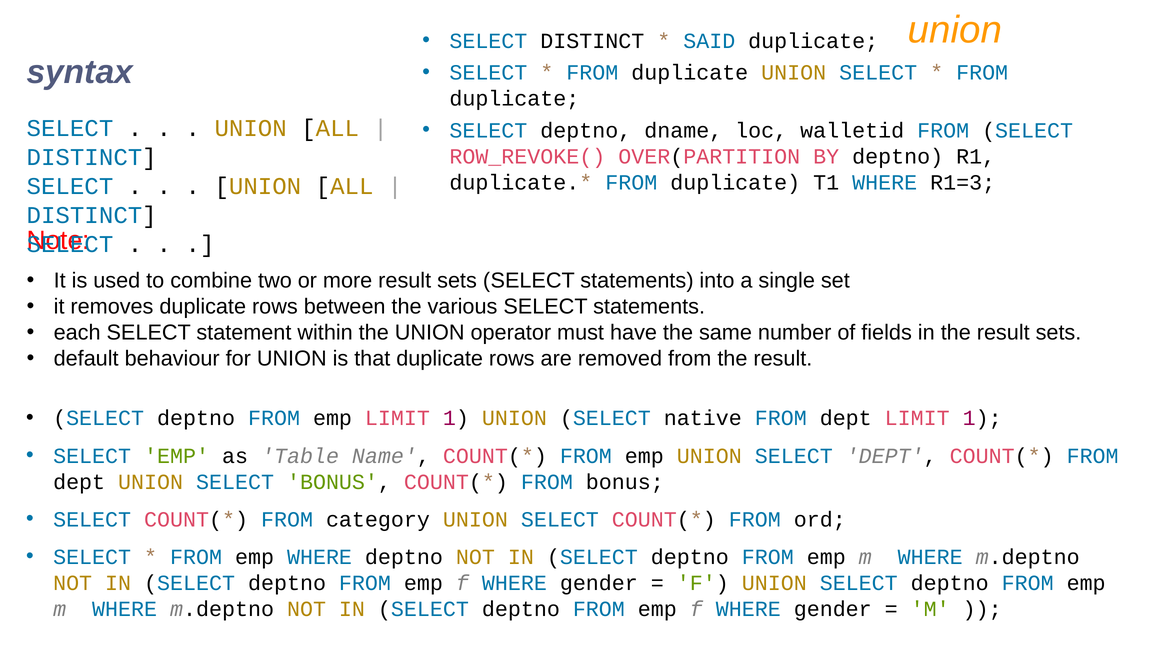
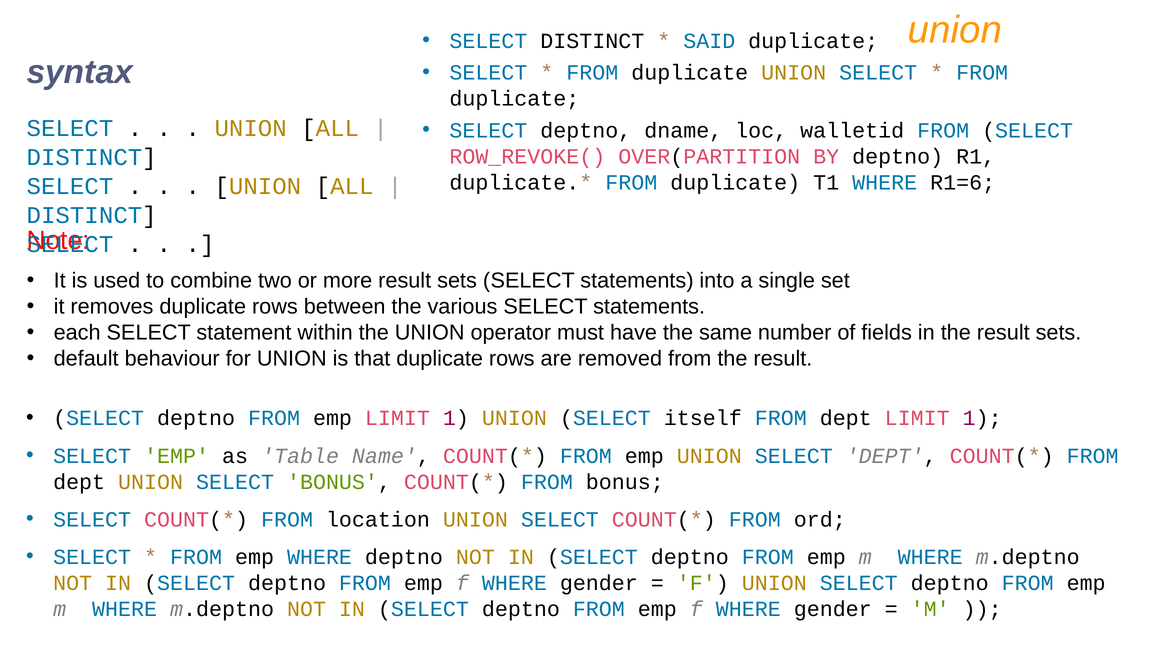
R1=3: R1=3 -> R1=6
native: native -> itself
category: category -> location
